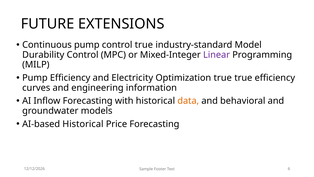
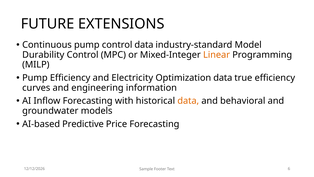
control true: true -> data
Linear colour: purple -> orange
Optimization true: true -> data
AI-based Historical: Historical -> Predictive
